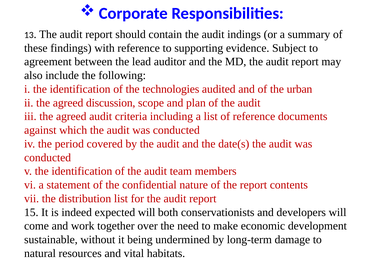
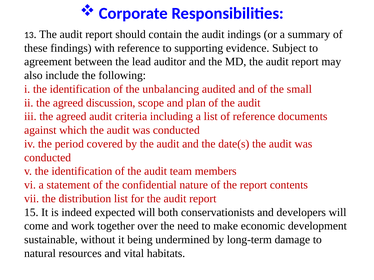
technologies: technologies -> unbalancing
urban: urban -> small
